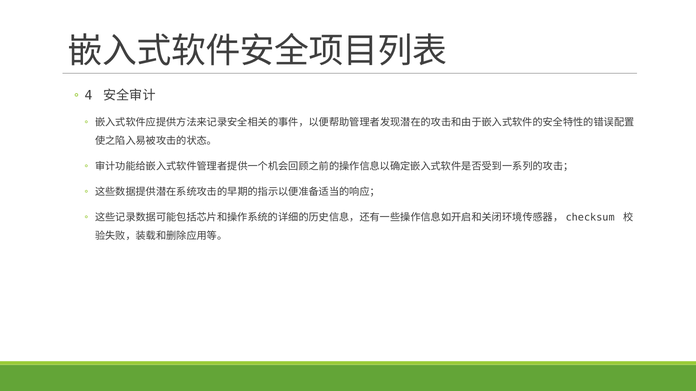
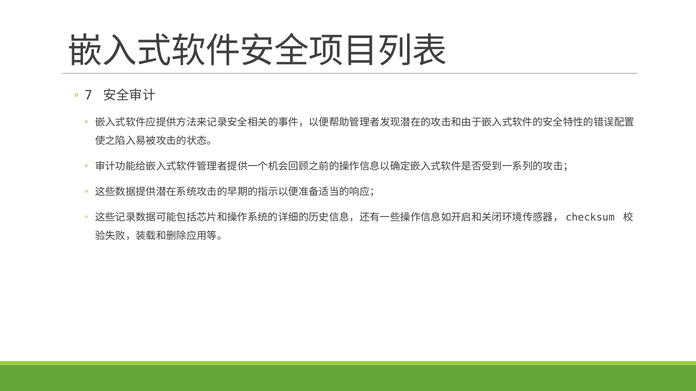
4: 4 -> 7
